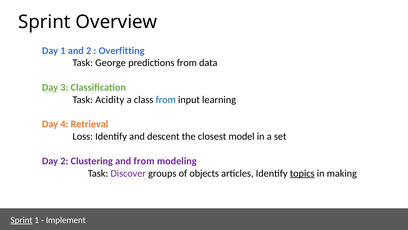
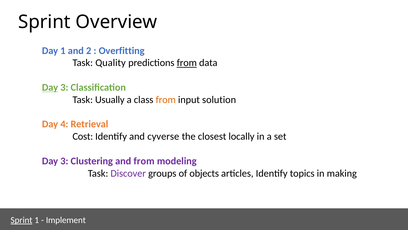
George: George -> Quality
from at (187, 63) underline: none -> present
Acidity: Acidity -> Usually
from at (166, 99) colour: blue -> orange
learning: learning -> solution
Loss: Loss -> Cost
descent: descent -> cyverse
model: model -> locally
2 at (64, 161): 2 -> 3
topics underline: present -> none
